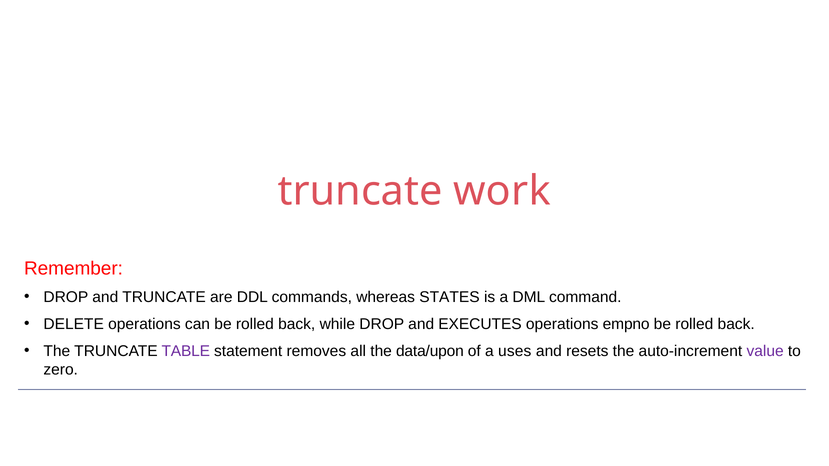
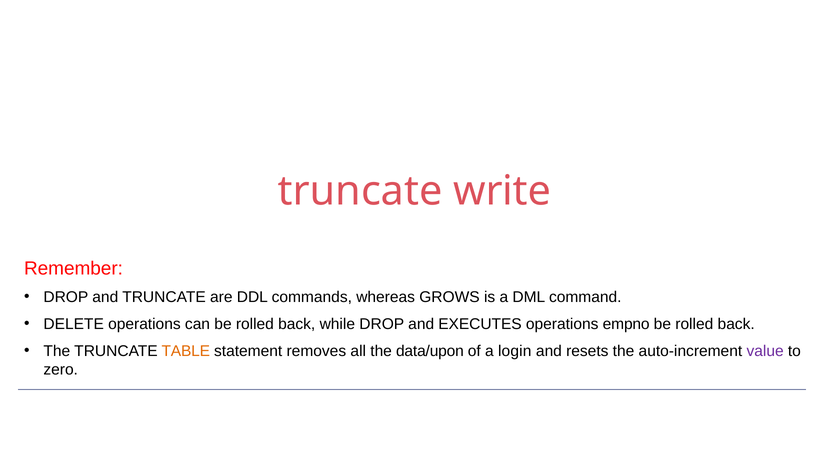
work: work -> write
STATES: STATES -> GROWS
TABLE colour: purple -> orange
uses: uses -> login
